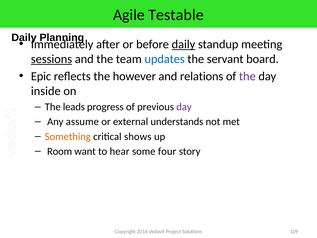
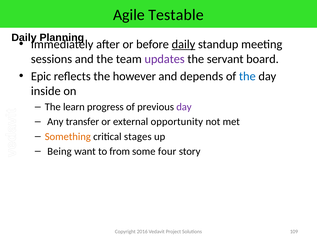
sessions underline: present -> none
updates colour: blue -> purple
relations: relations -> depends
the at (247, 76) colour: purple -> blue
leads: leads -> learn
assume: assume -> transfer
understands: understands -> opportunity
shows: shows -> stages
Room: Room -> Being
hear: hear -> from
